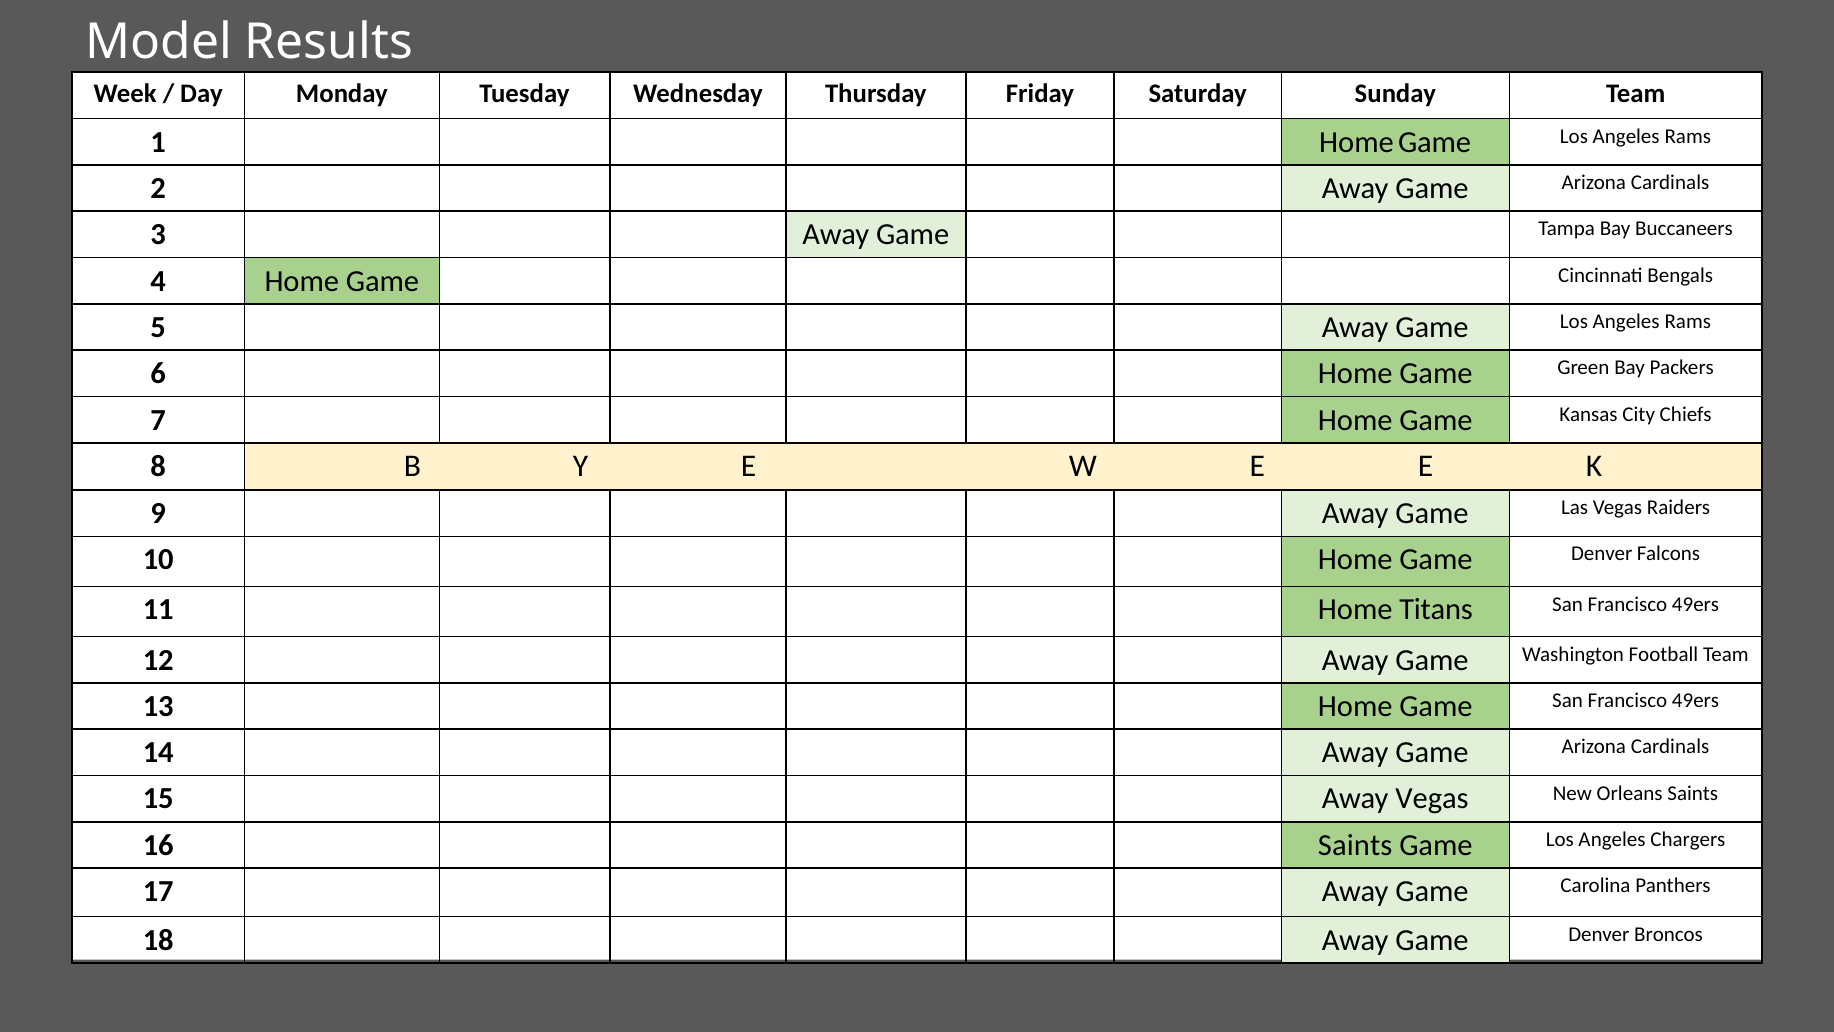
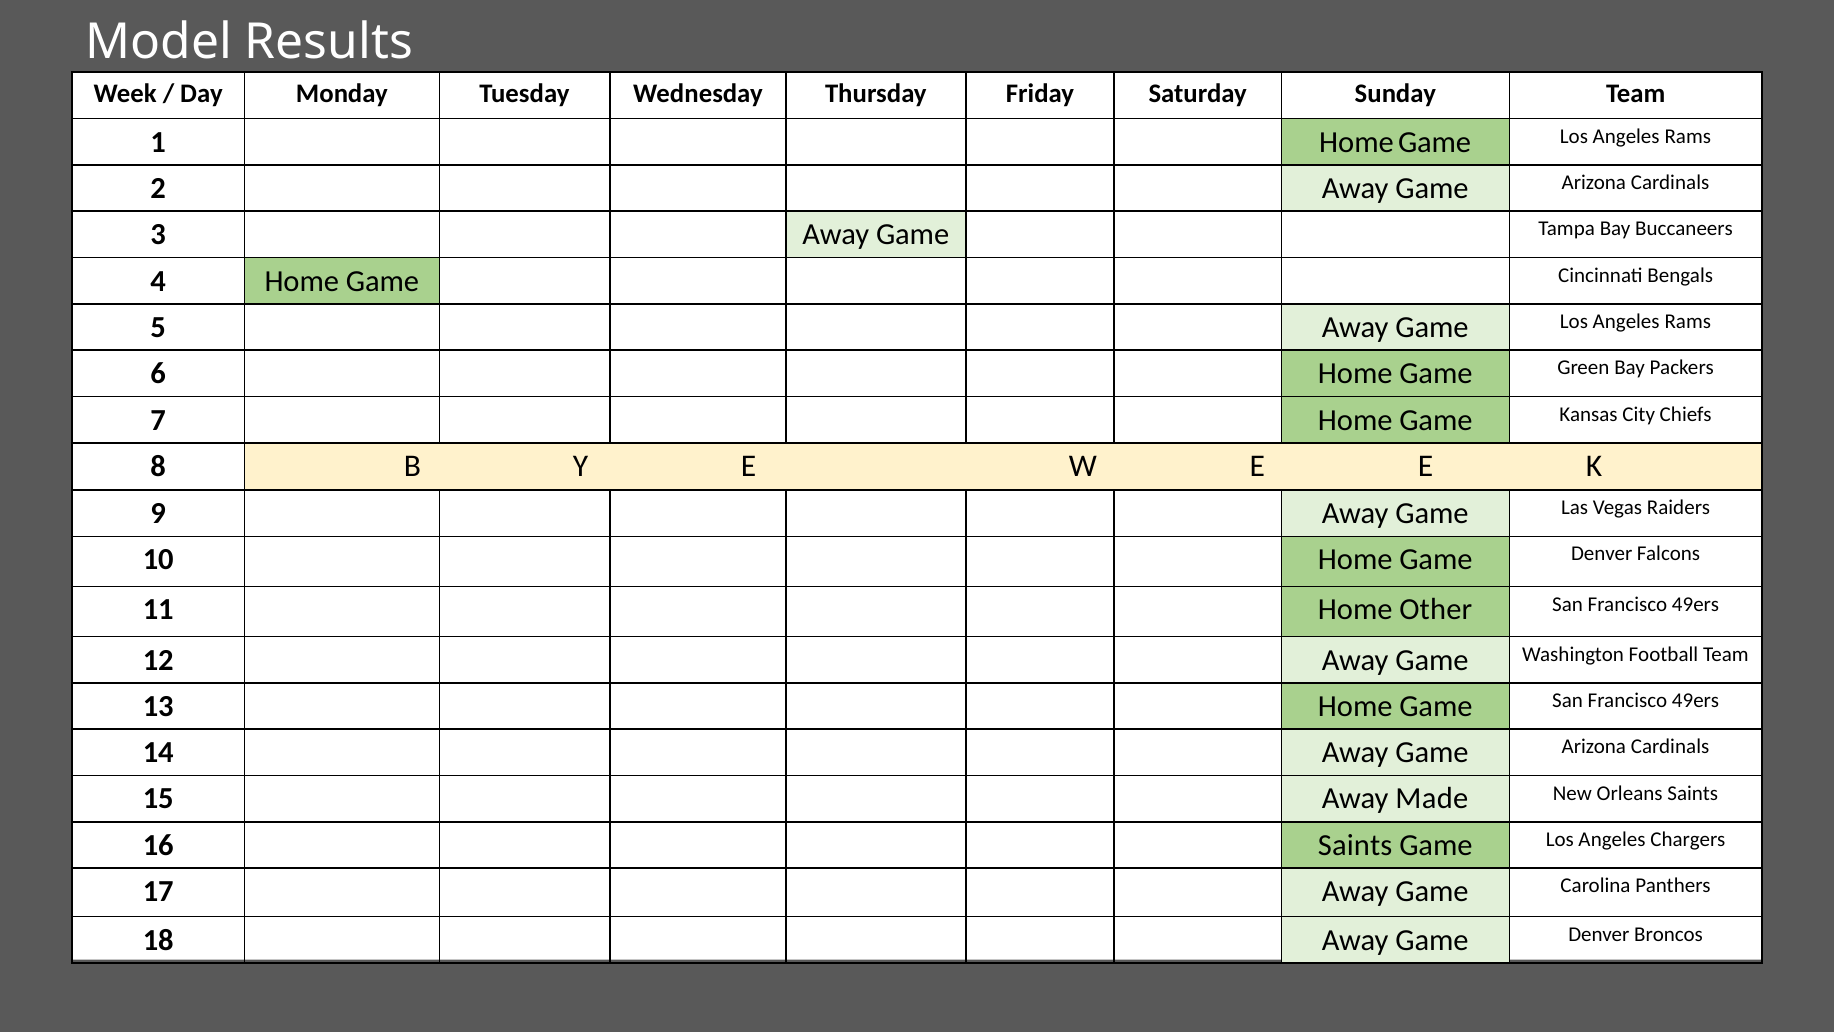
Titans: Titans -> Other
Away Vegas: Vegas -> Made
